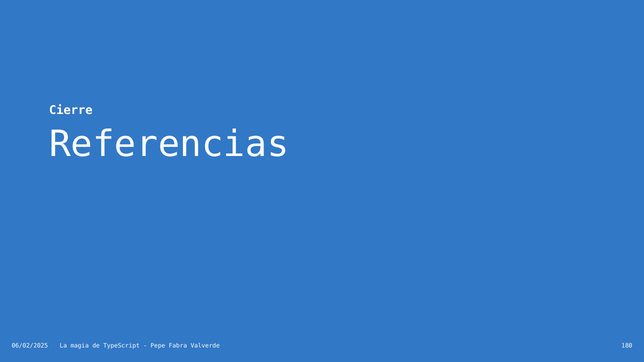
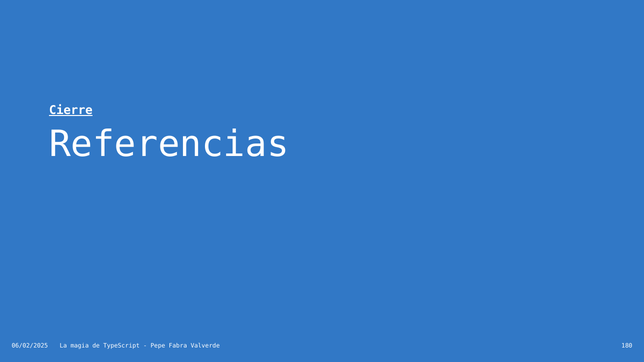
Cierre underline: none -> present
